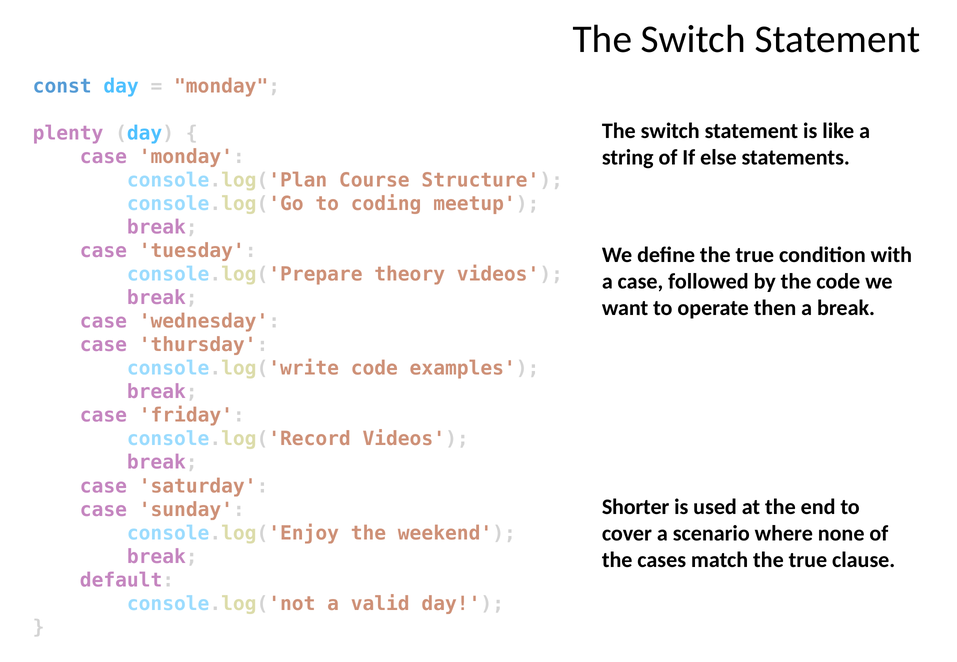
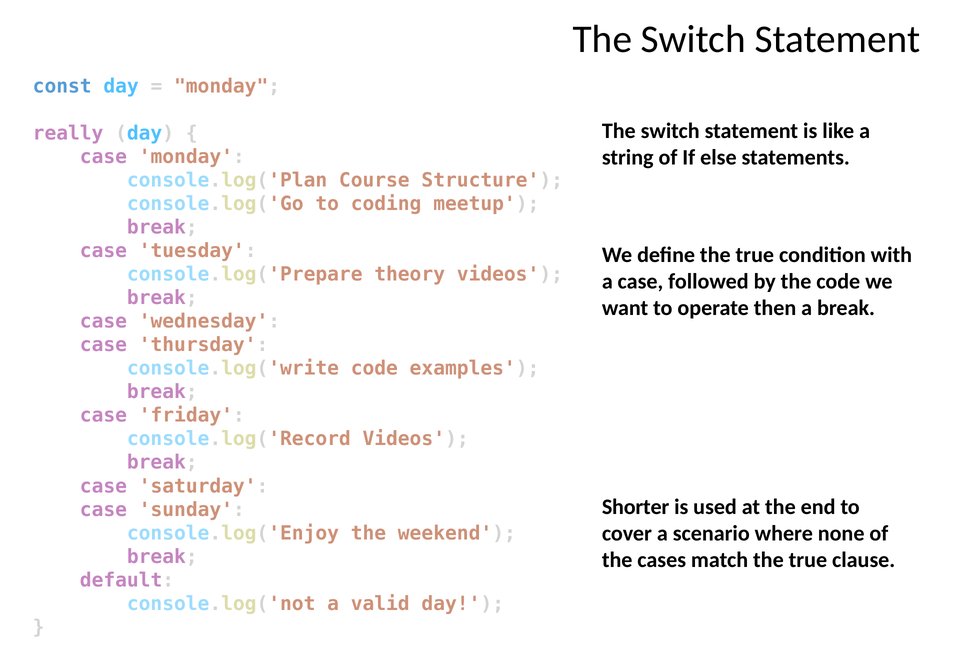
plenty: plenty -> really
